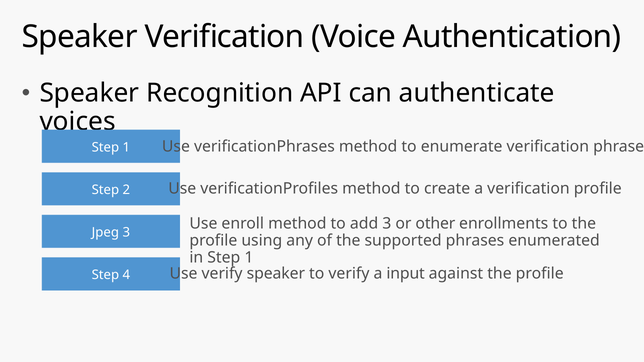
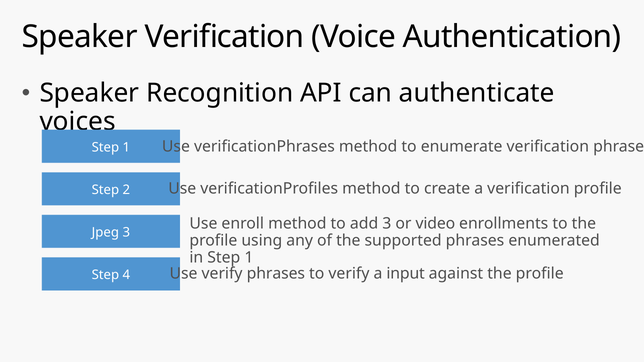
other: other -> video
verify speaker: speaker -> phrases
